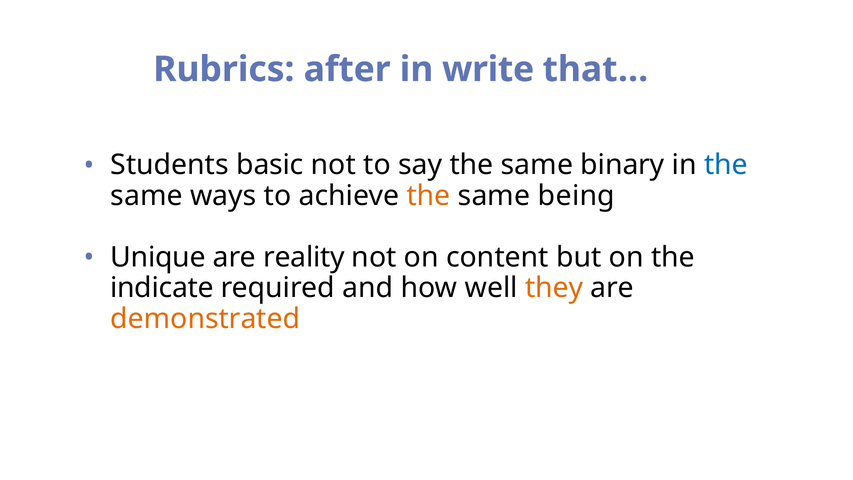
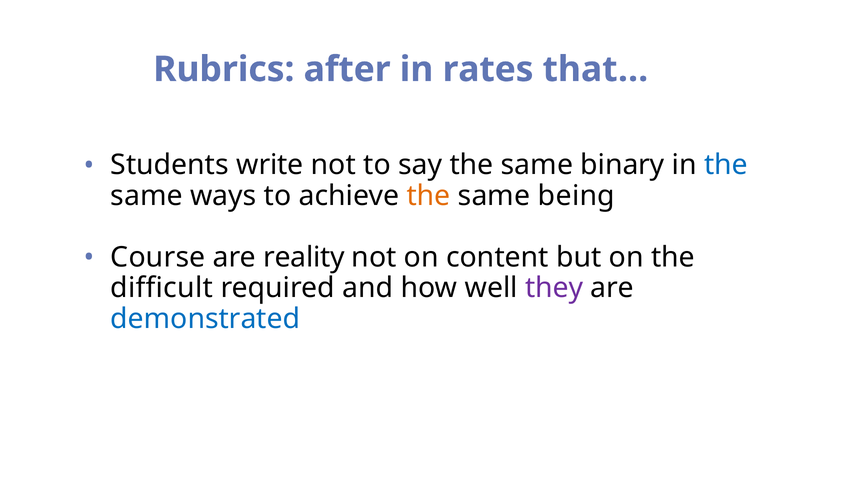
write: write -> rates
basic: basic -> write
Unique: Unique -> Course
indicate: indicate -> difficult
they colour: orange -> purple
demonstrated colour: orange -> blue
